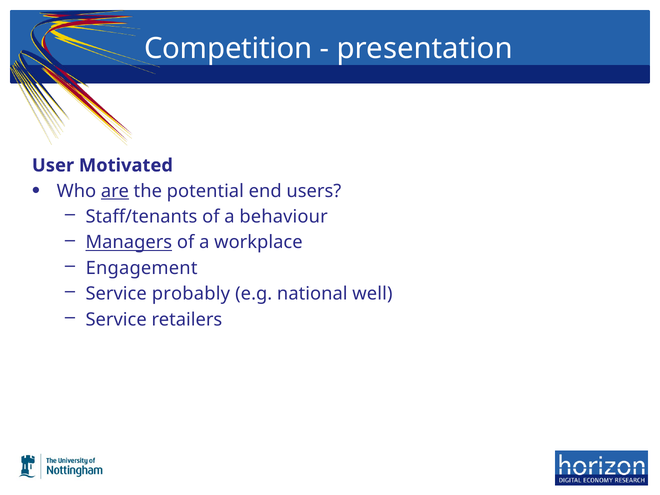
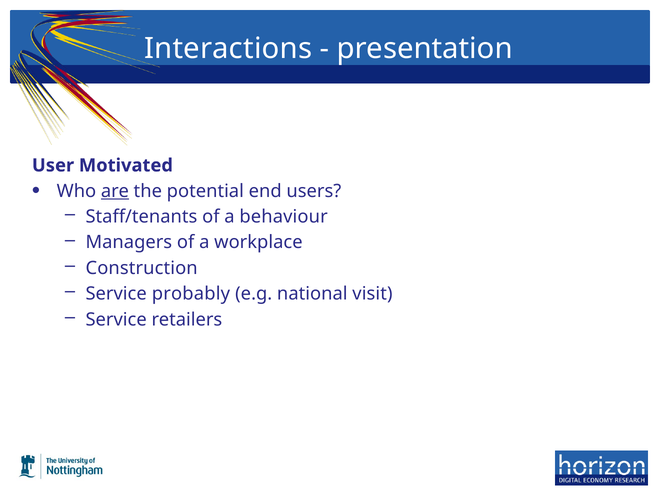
Competition: Competition -> Interactions
Managers underline: present -> none
Engagement: Engagement -> Construction
well: well -> visit
